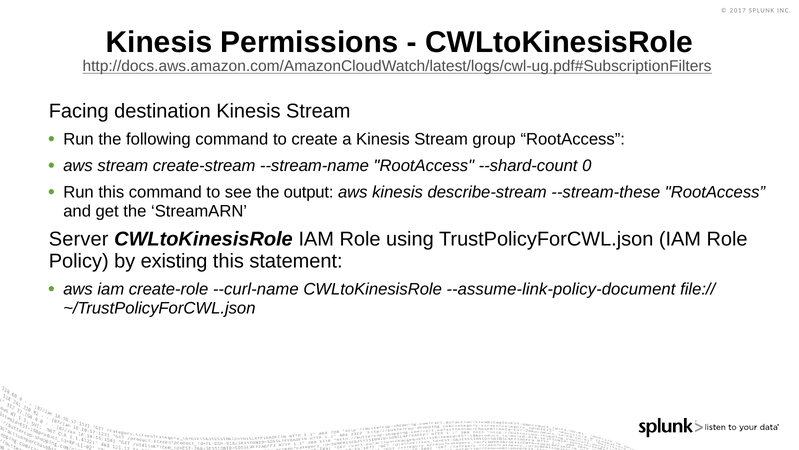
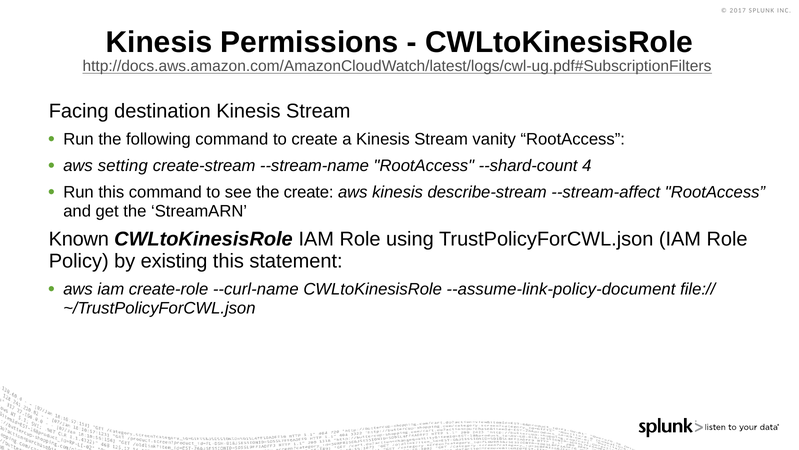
group: group -> vanity
aws stream: stream -> setting
0: 0 -> 4
the output: output -> create
--stream-these: --stream-these -> --stream-affect
Server: Server -> Known
